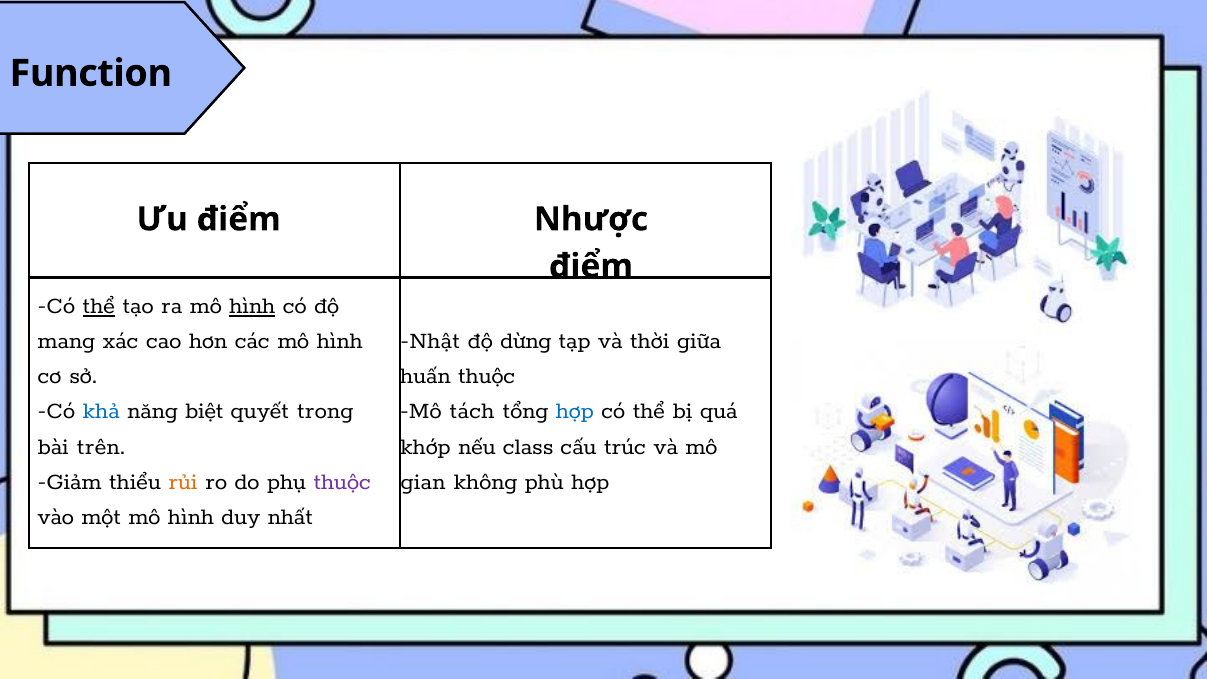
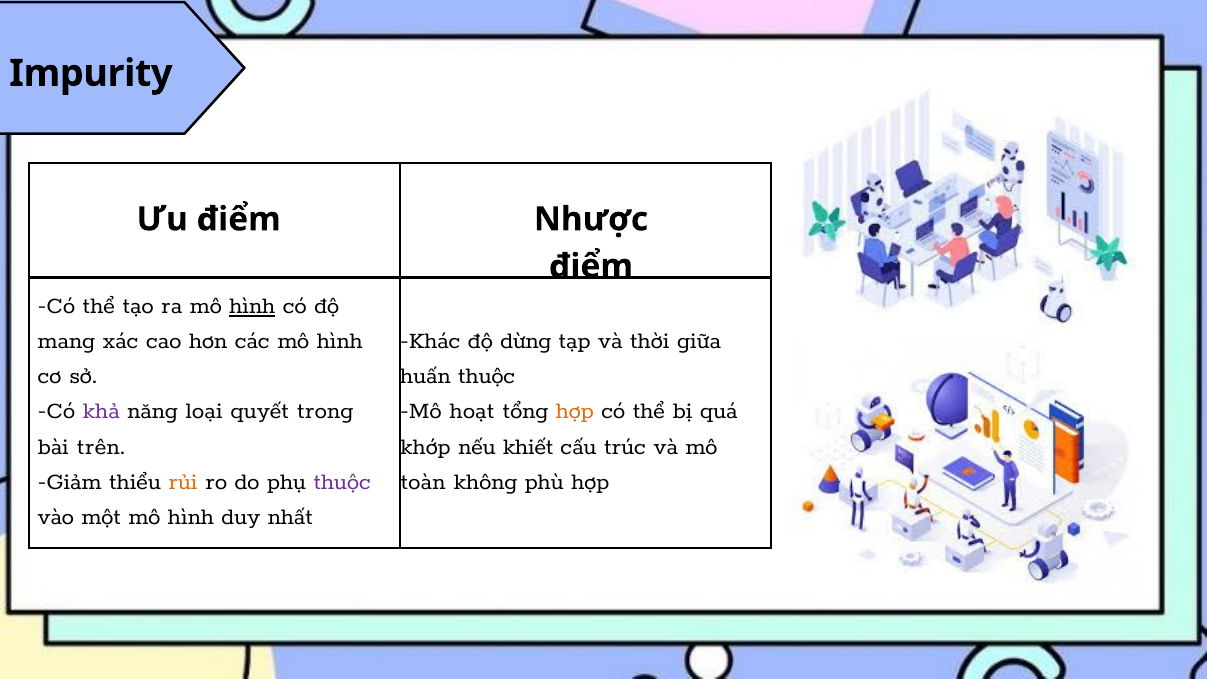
Function: Function -> Impurity
thể at (99, 305) underline: present -> none
Nhật: Nhật -> Khác
khả colour: blue -> purple
biệt: biệt -> loại
tách: tách -> hoạt
hợp at (575, 411) colour: blue -> orange
class: class -> khiết
gian: gian -> toàn
